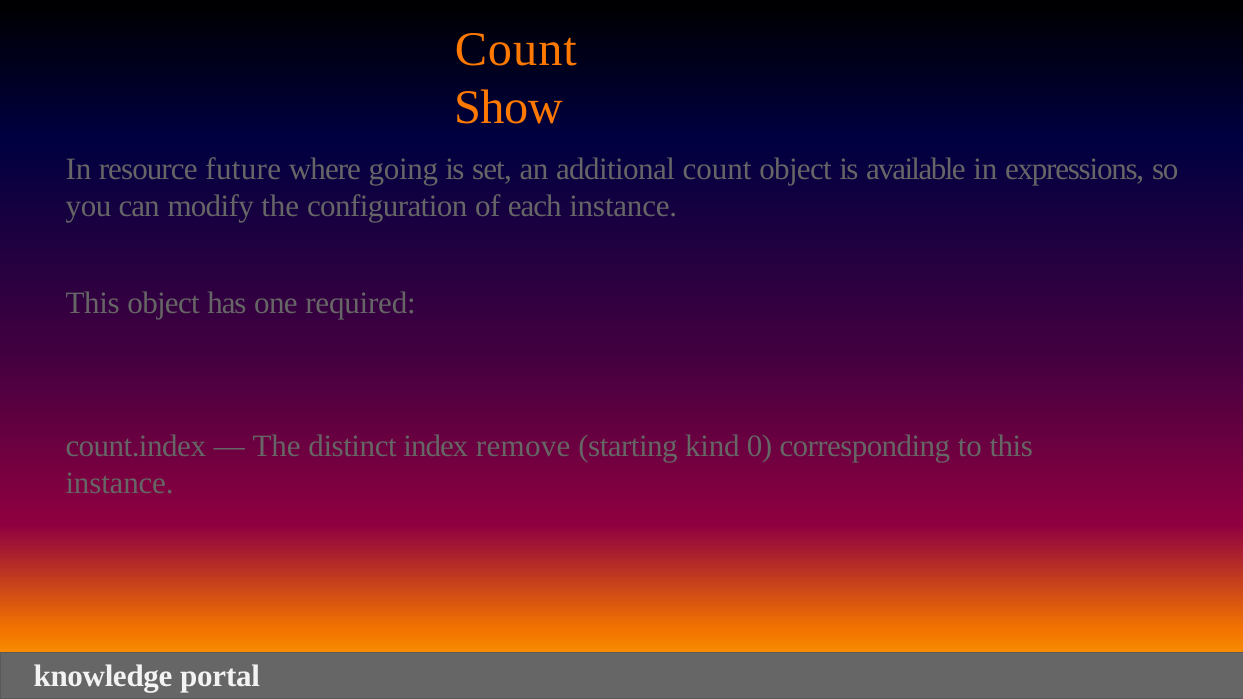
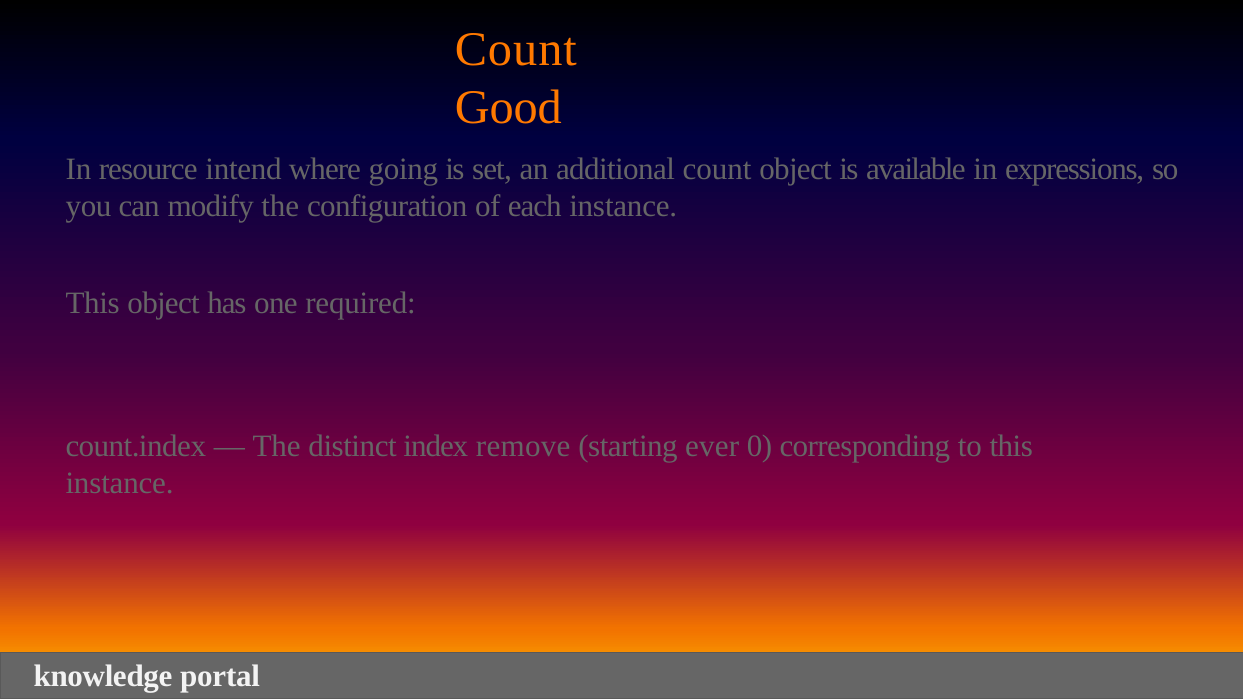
Show: Show -> Good
future: future -> intend
kind: kind -> ever
